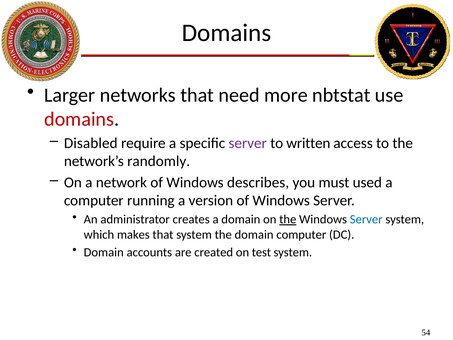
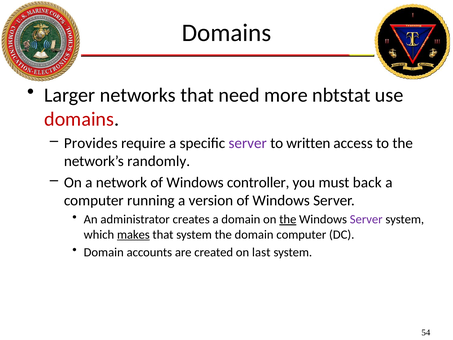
Disabled: Disabled -> Provides
describes: describes -> controller
used: used -> back
Server at (366, 219) colour: blue -> purple
makes underline: none -> present
test: test -> last
